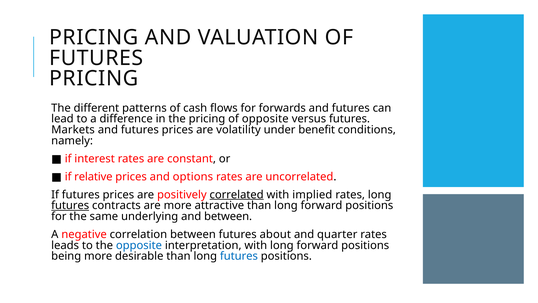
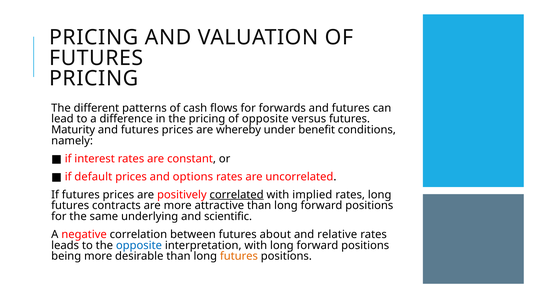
Markets: Markets -> Maturity
volatility: volatility -> whereby
relative: relative -> default
futures at (70, 205) underline: present -> none
and between: between -> scientific
quarter: quarter -> relative
futures at (239, 256) colour: blue -> orange
